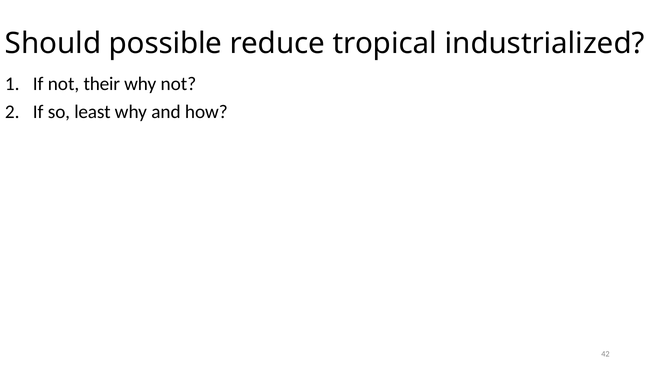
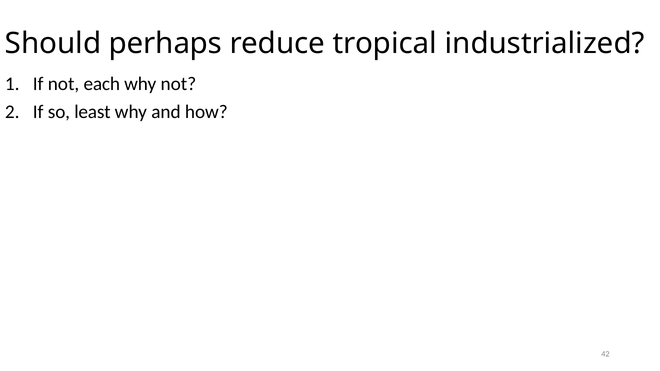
possible: possible -> perhaps
their: their -> each
